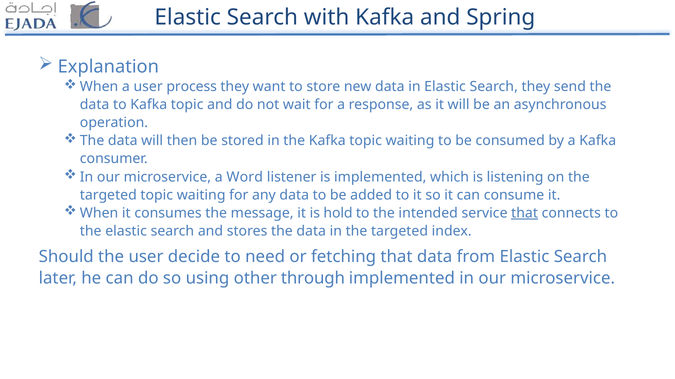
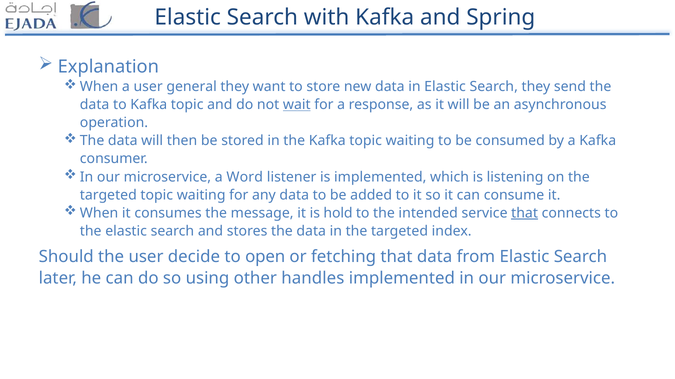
process: process -> general
wait underline: none -> present
need: need -> open
through: through -> handles
